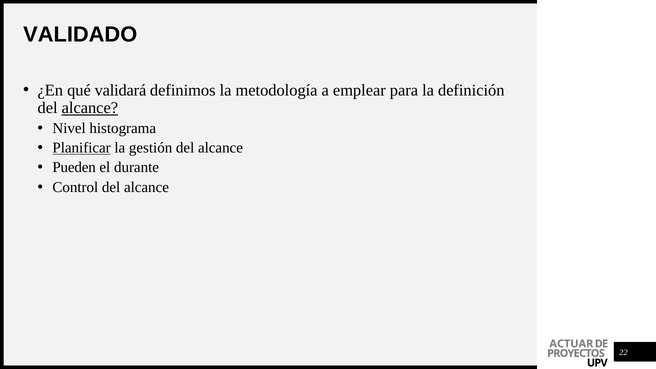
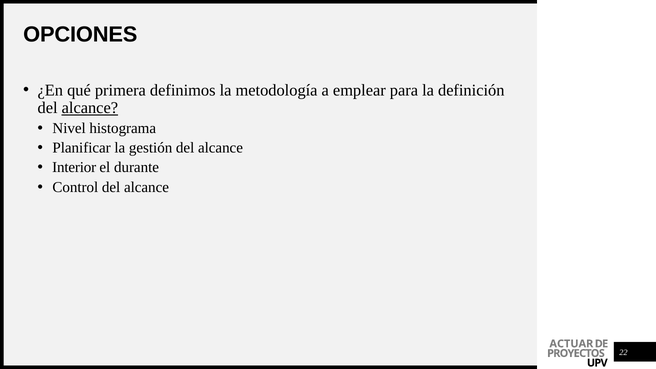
VALIDADO: VALIDADO -> OPCIONES
validará: validará -> primera
Planificar underline: present -> none
Pueden: Pueden -> Interior
